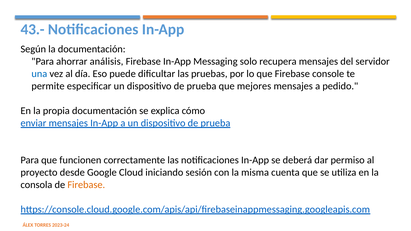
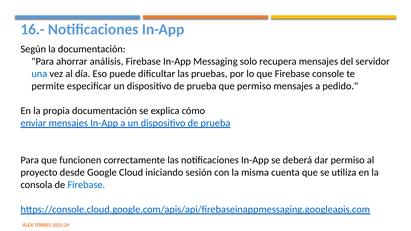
43.-: 43.- -> 16.-
que mejores: mejores -> permiso
Firebase at (86, 185) colour: orange -> blue
